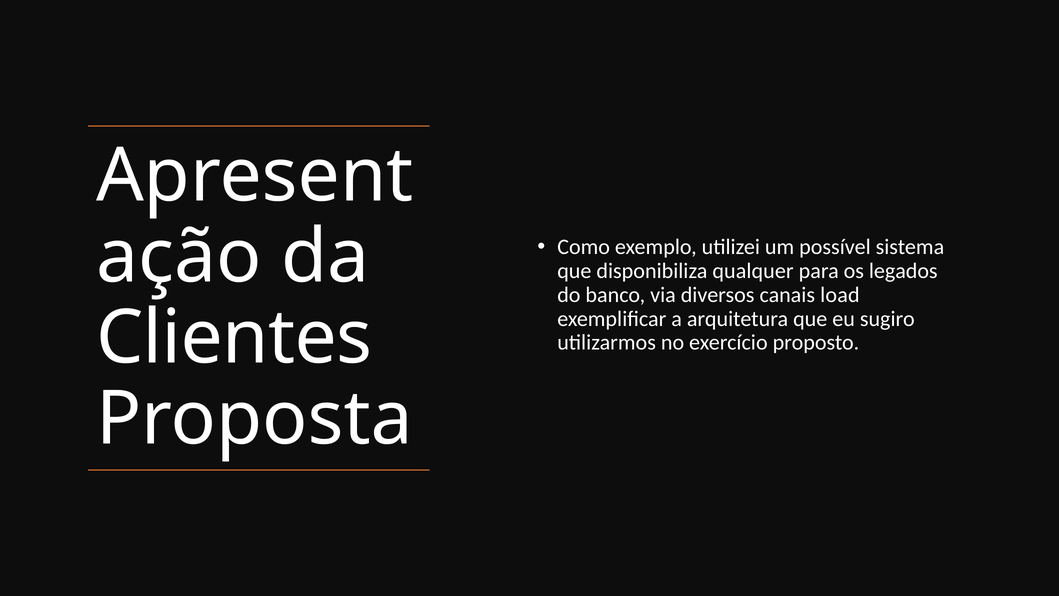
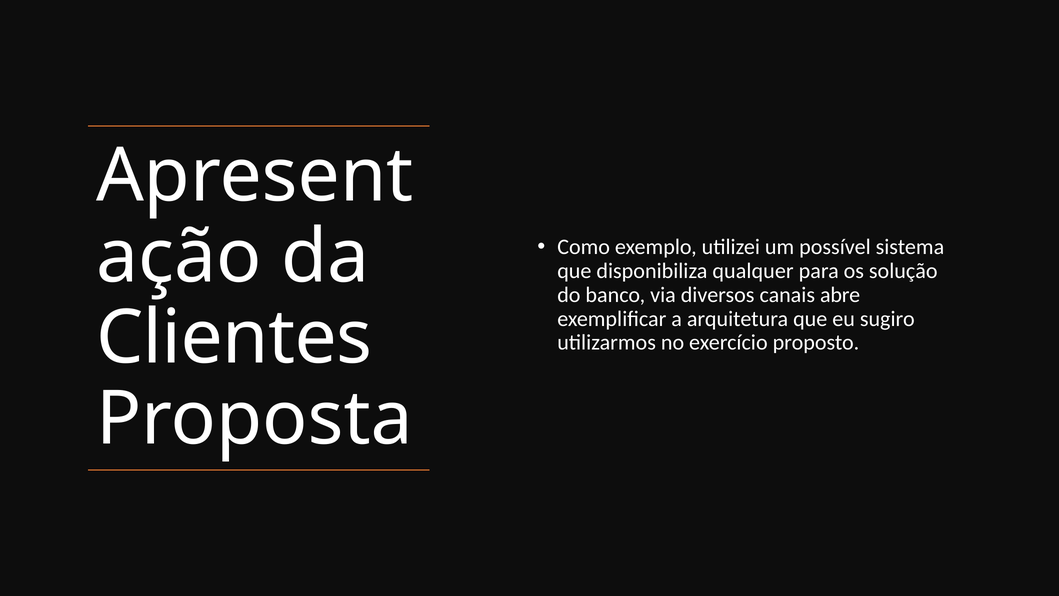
legados: legados -> solução
load: load -> abre
